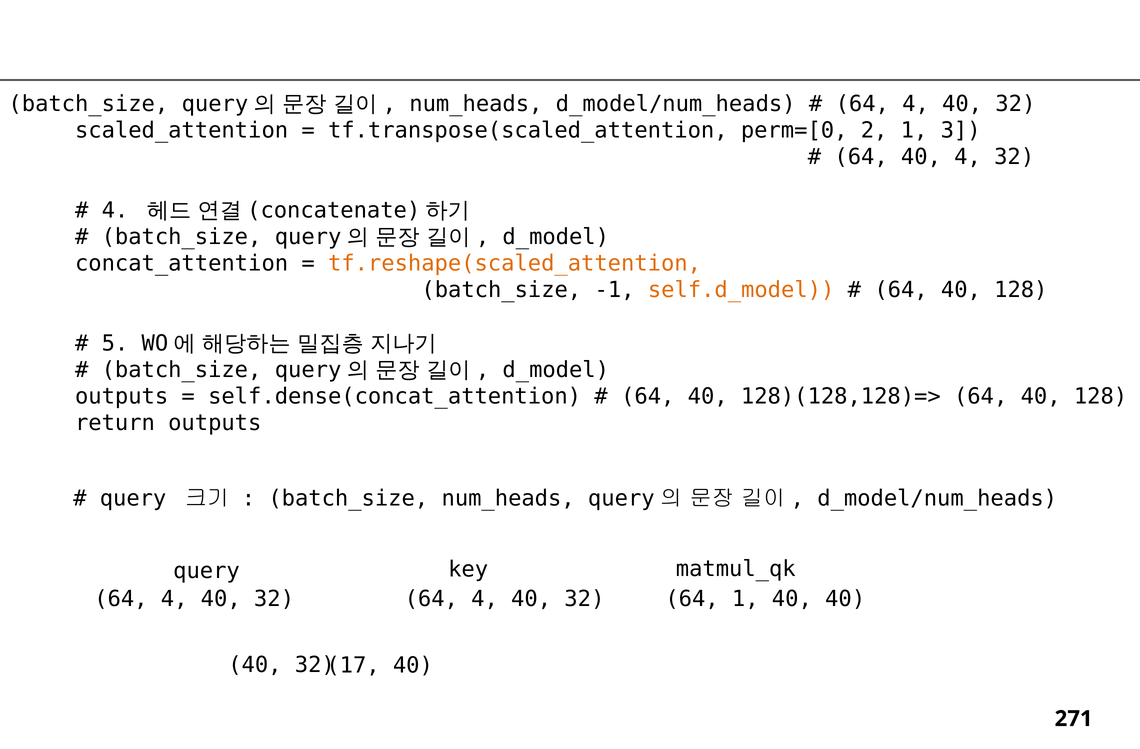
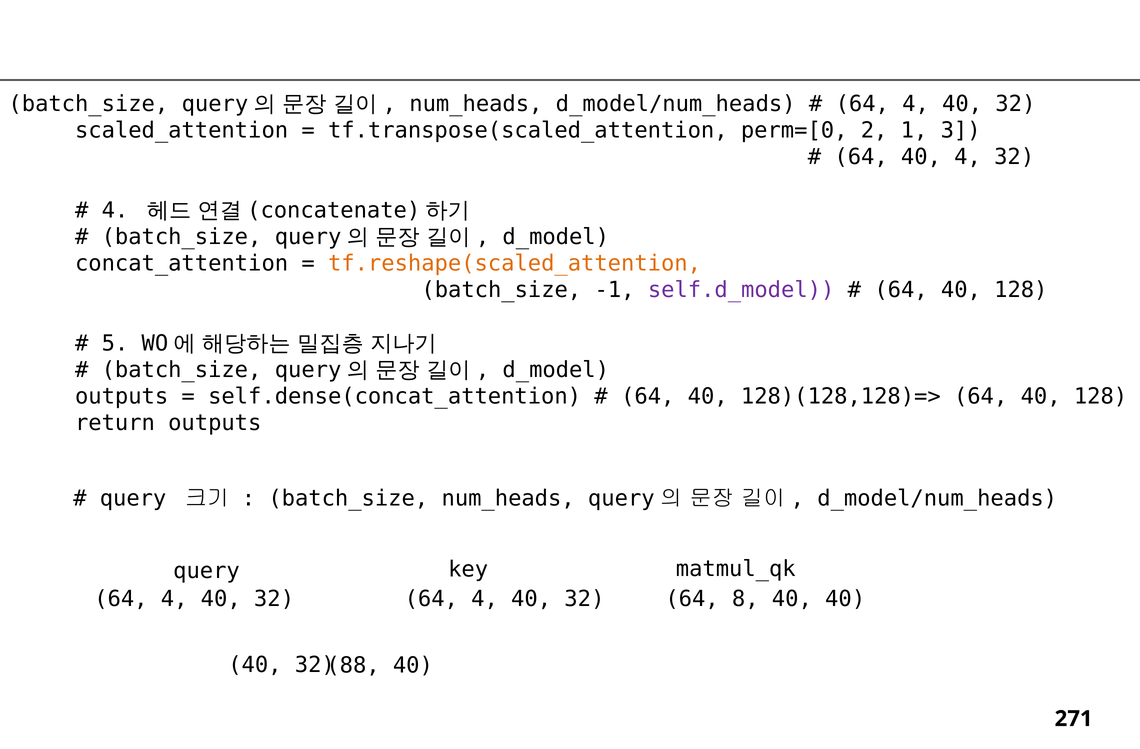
self.d_model colour: orange -> purple
64 1: 1 -> 8
17: 17 -> 88
